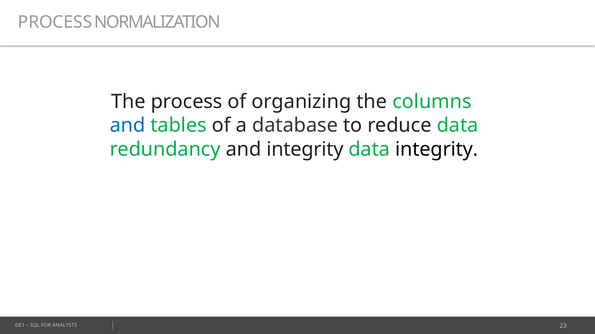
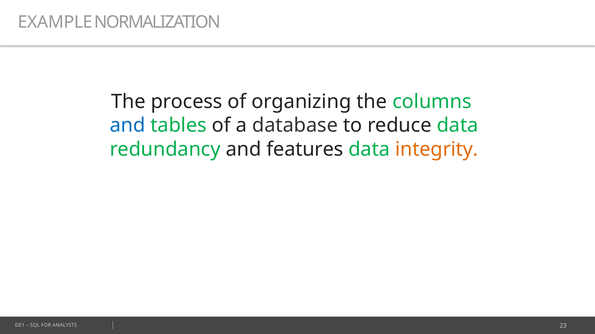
PROCESS at (55, 22): PROCESS -> EXAMPLE
and integrity: integrity -> features
integrity at (437, 149) colour: black -> orange
